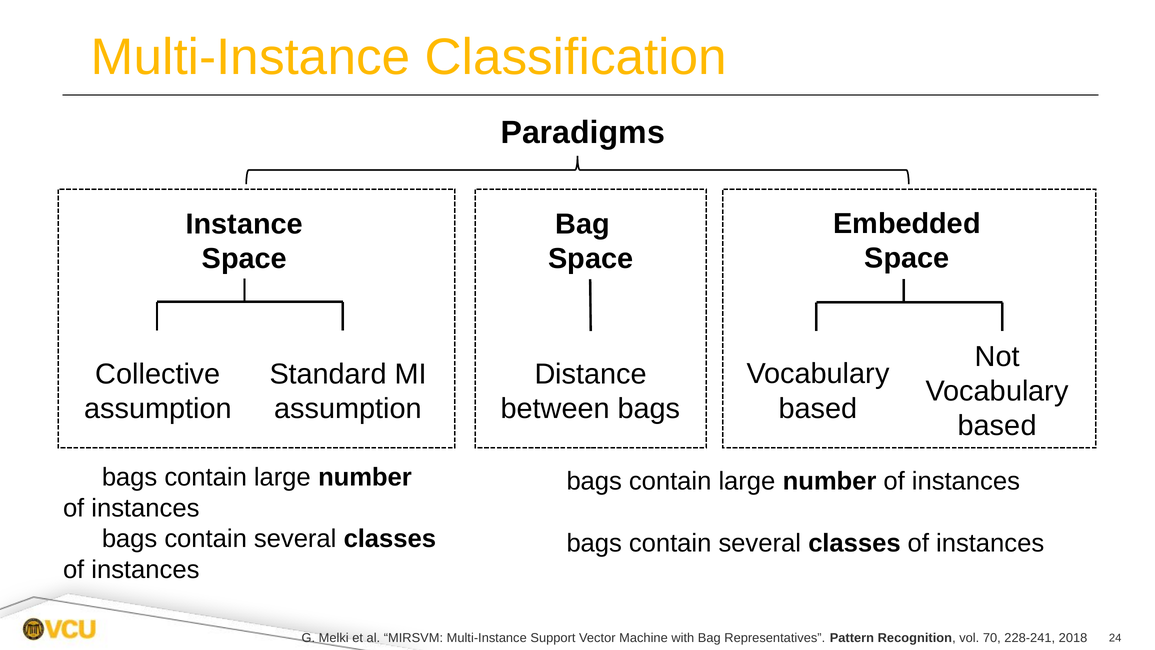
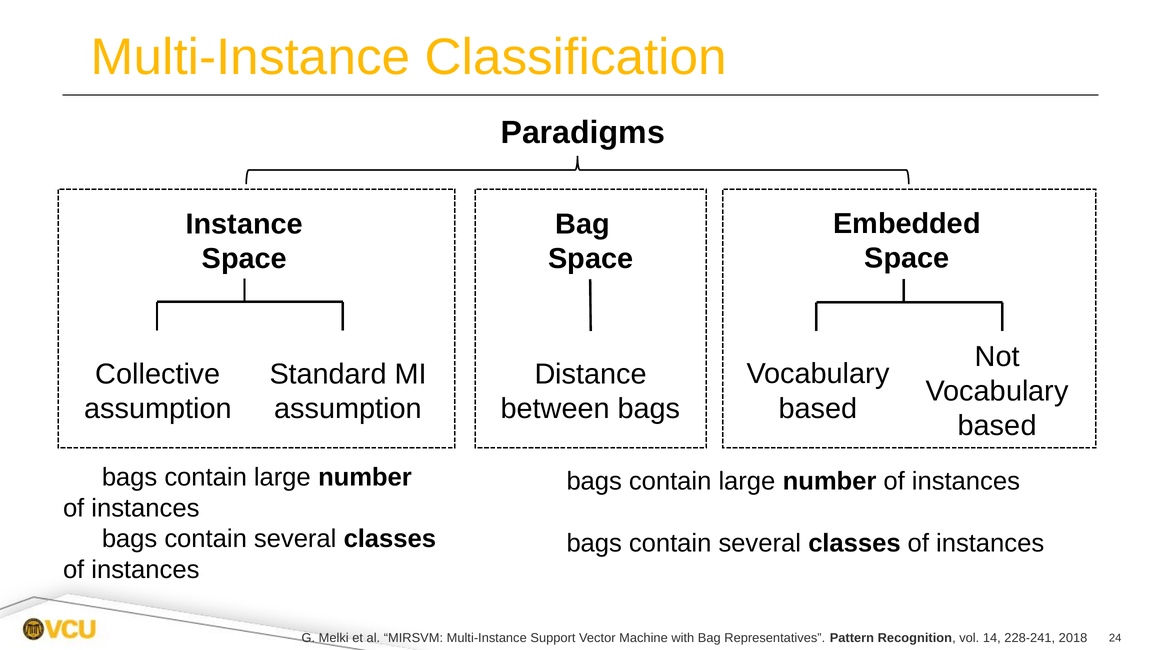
70: 70 -> 14
